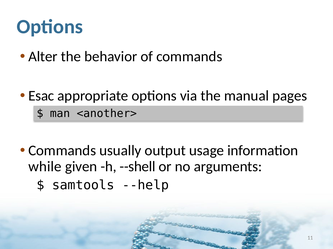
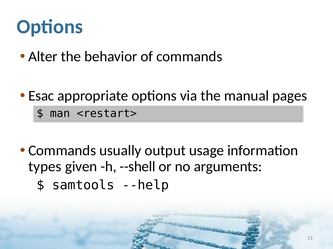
<another>: <another> -> <restart>
while: while -> types
